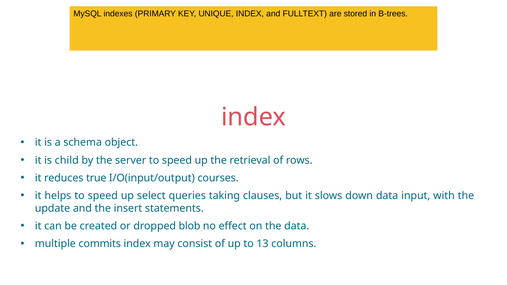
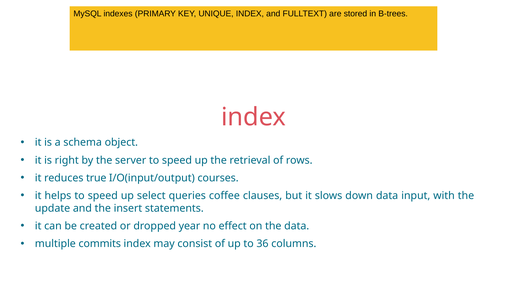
child: child -> right
taking: taking -> coffee
blob: blob -> year
13: 13 -> 36
